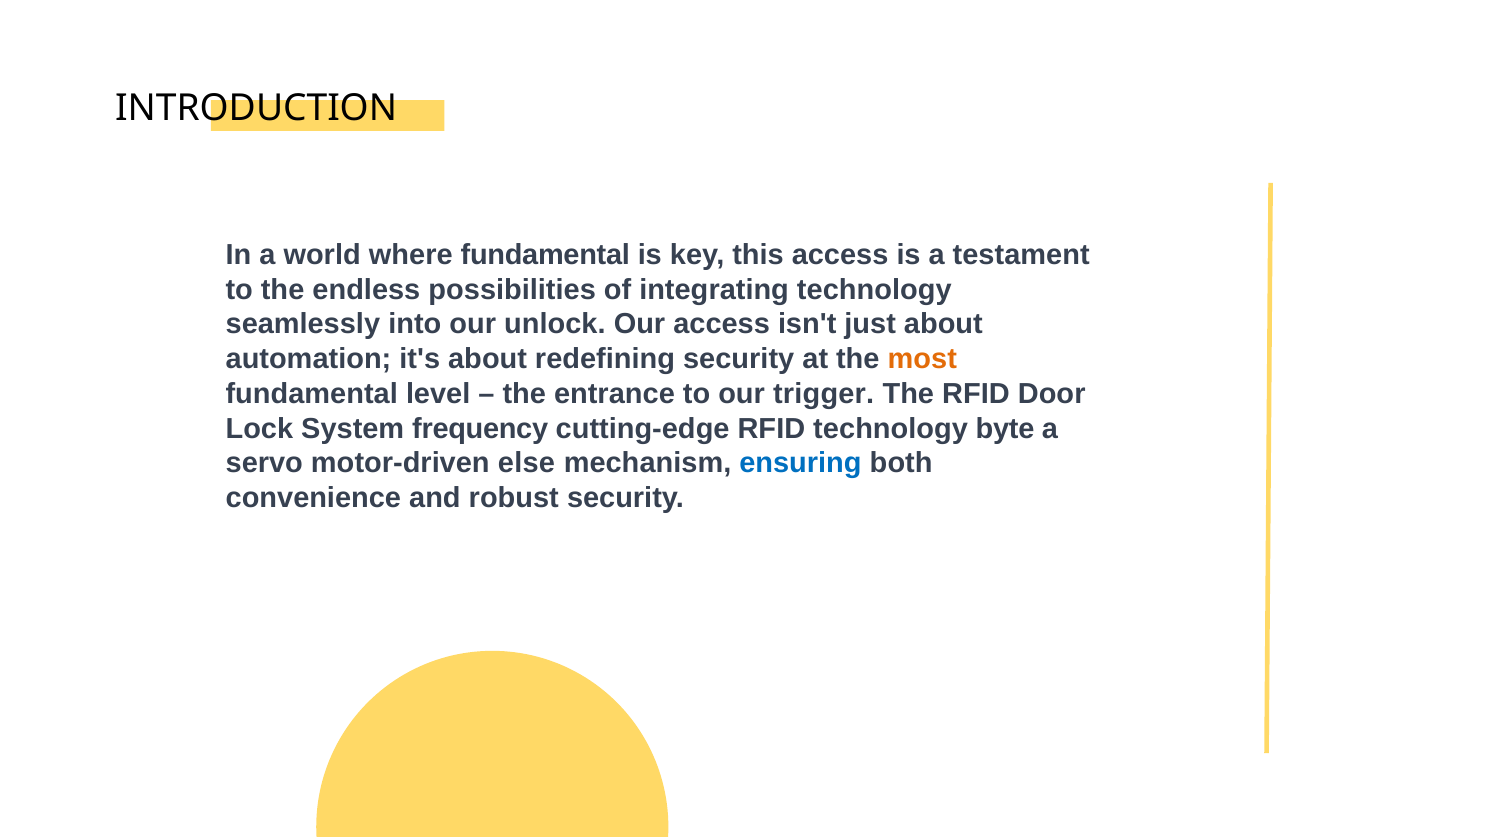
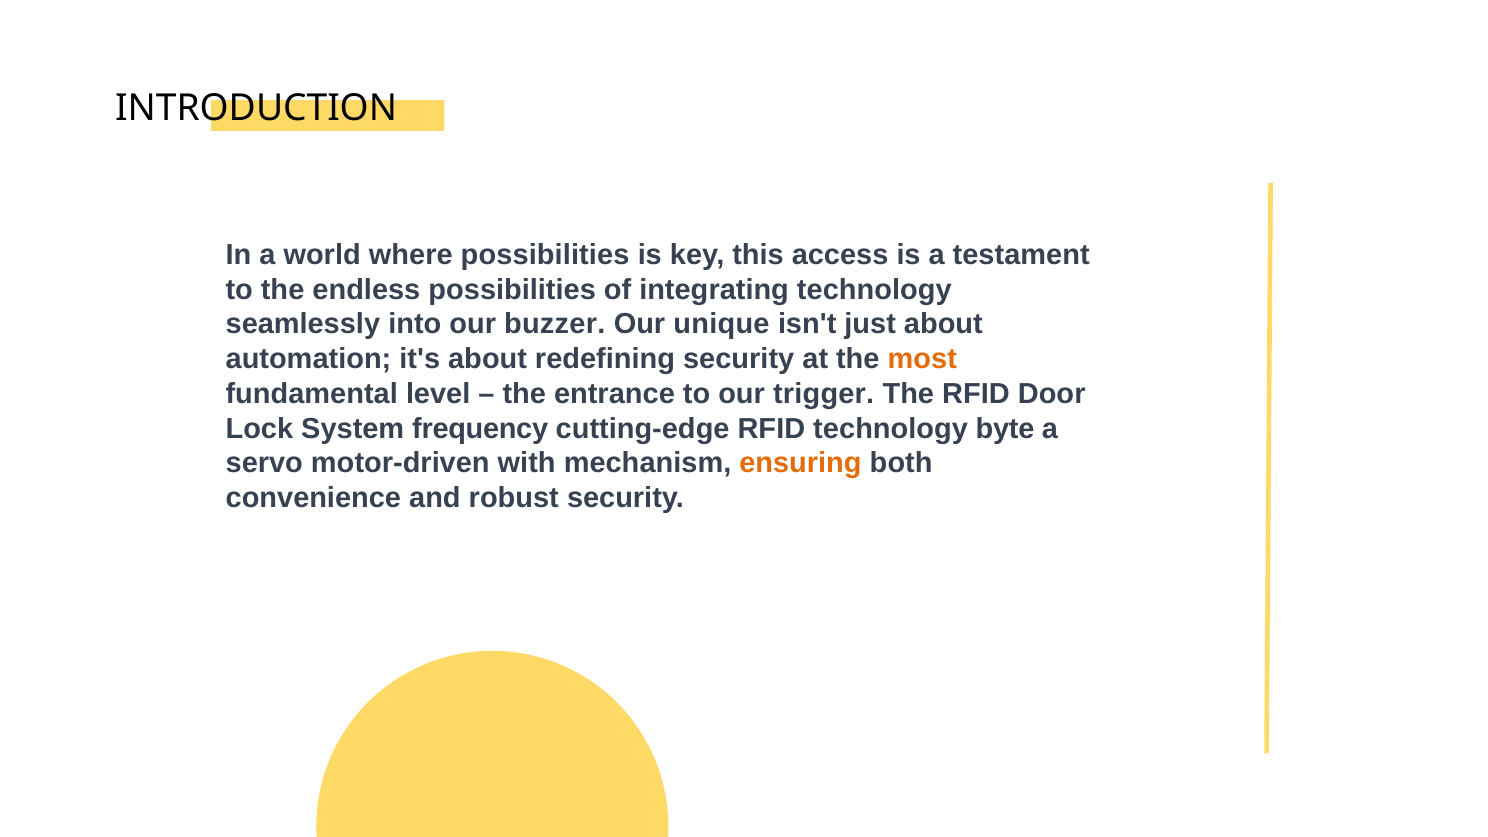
where fundamental: fundamental -> possibilities
unlock: unlock -> buzzer
Our access: access -> unique
else: else -> with
ensuring colour: blue -> orange
